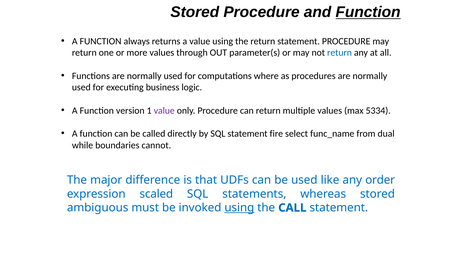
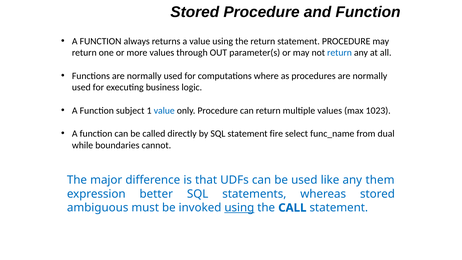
Function at (368, 12) underline: present -> none
version: version -> subject
value at (164, 111) colour: purple -> blue
5334: 5334 -> 1023
order: order -> them
scaled: scaled -> better
